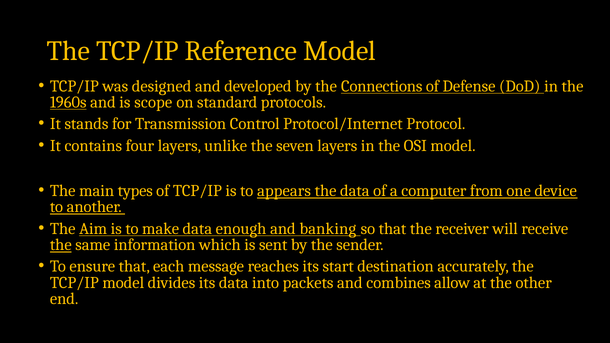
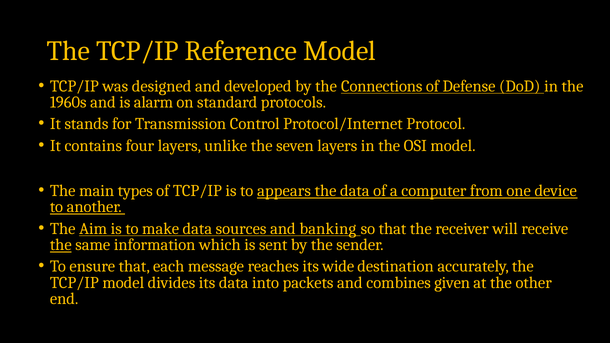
1960s underline: present -> none
scope: scope -> alarm
enough: enough -> sources
start: start -> wide
allow: allow -> given
